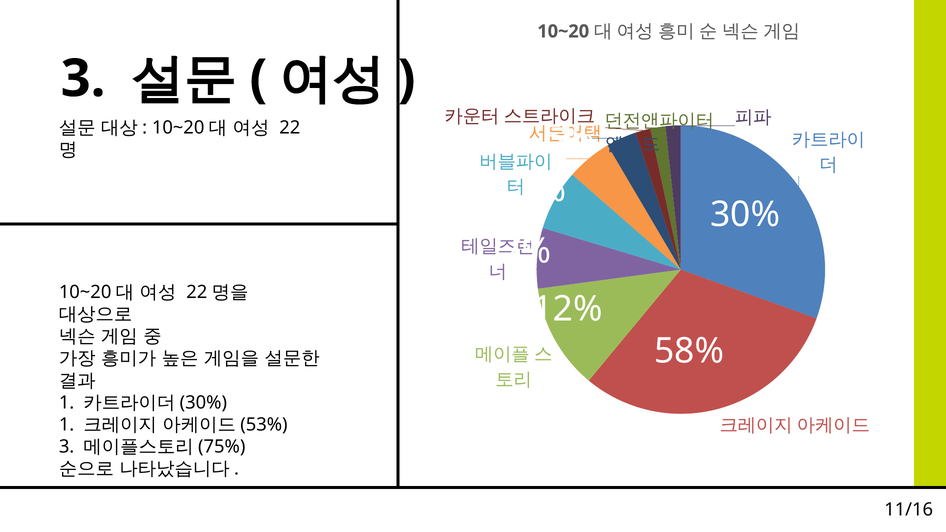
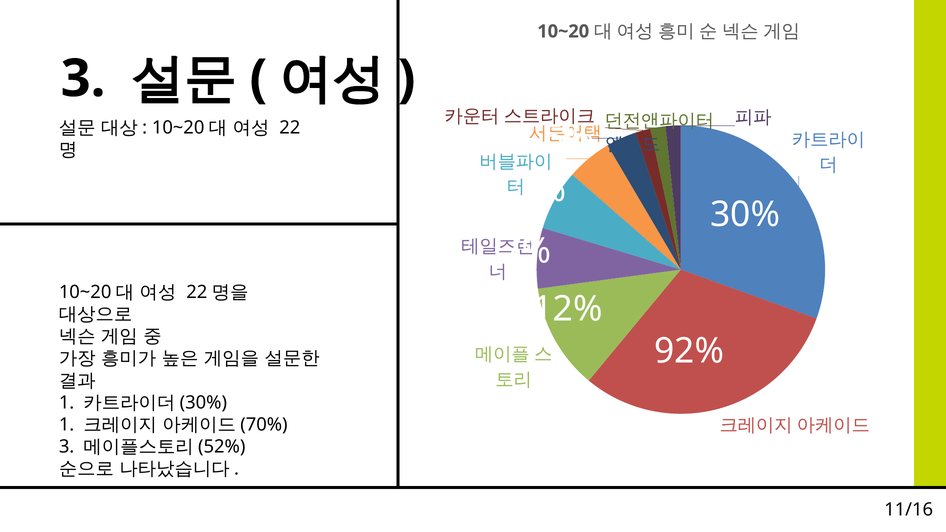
58%: 58% -> 92%
53%: 53% -> 70%
75%: 75% -> 52%
